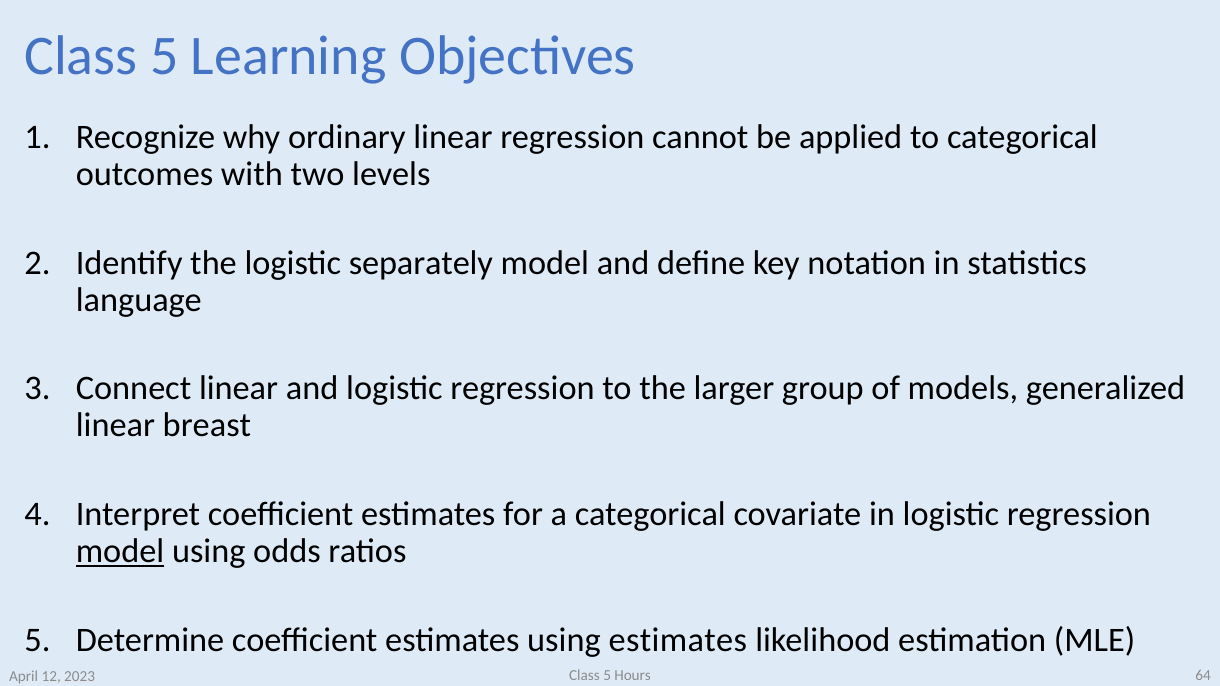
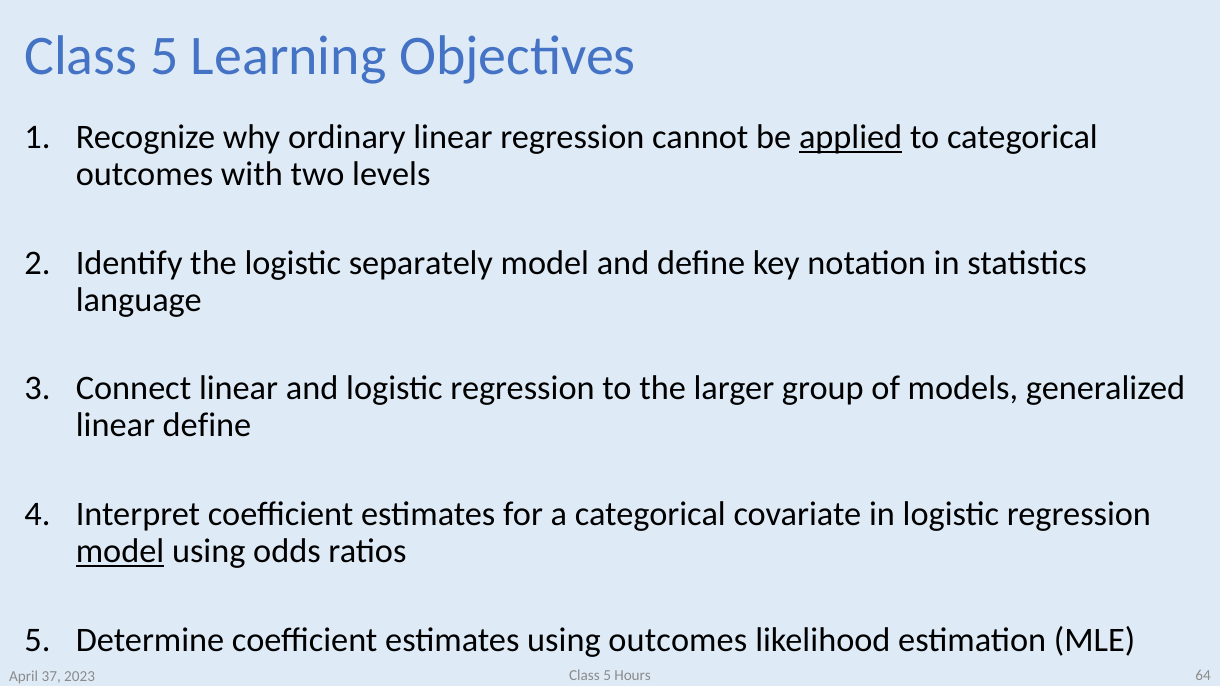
applied underline: none -> present
linear breast: breast -> define
using estimates: estimates -> outcomes
12: 12 -> 37
